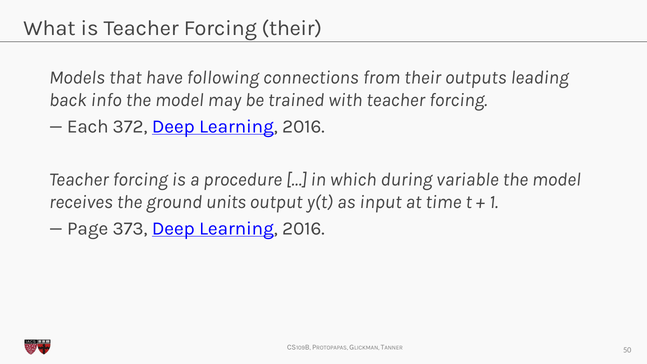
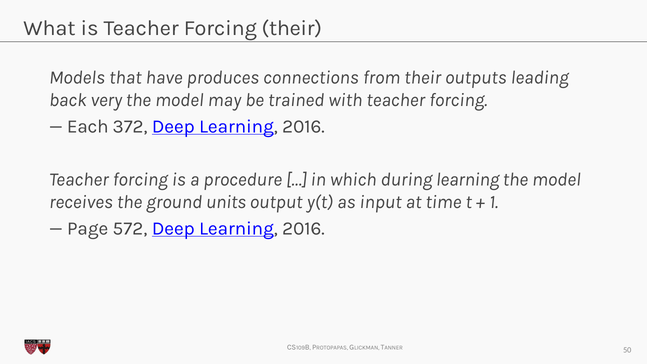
following: following -> produces
info: info -> very
during variable: variable -> learning
373: 373 -> 572
